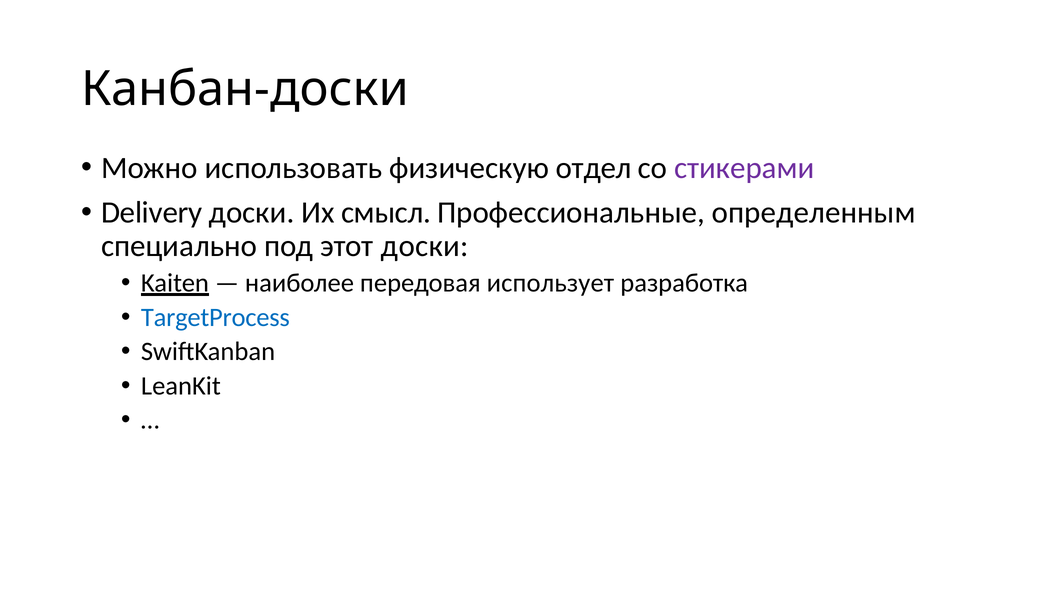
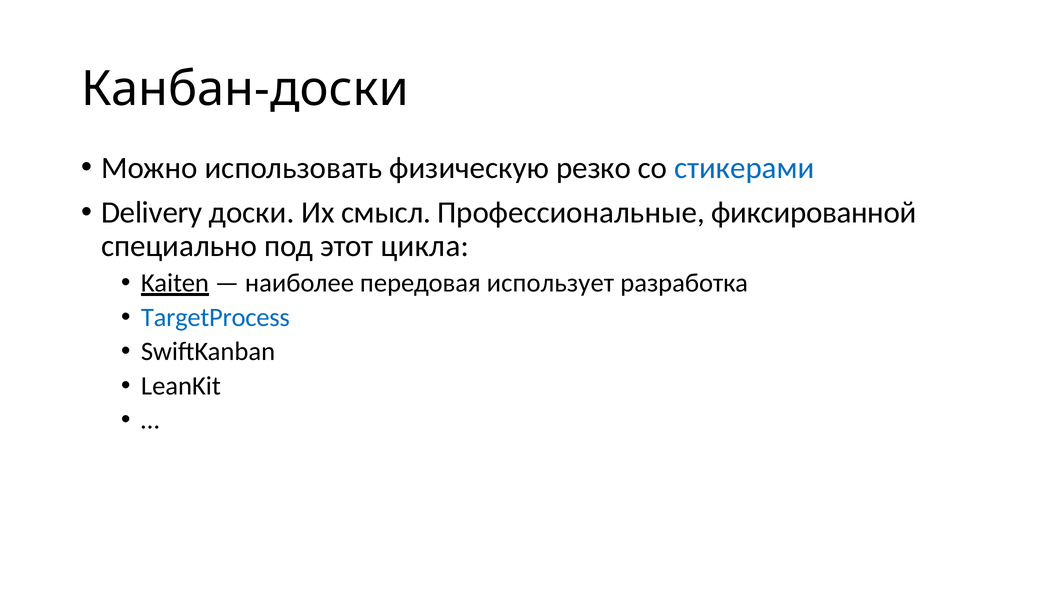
отдел: отдел -> резко
стикерами colour: purple -> blue
определенным: определенным -> фиксированной
этот доски: доски -> цикла
